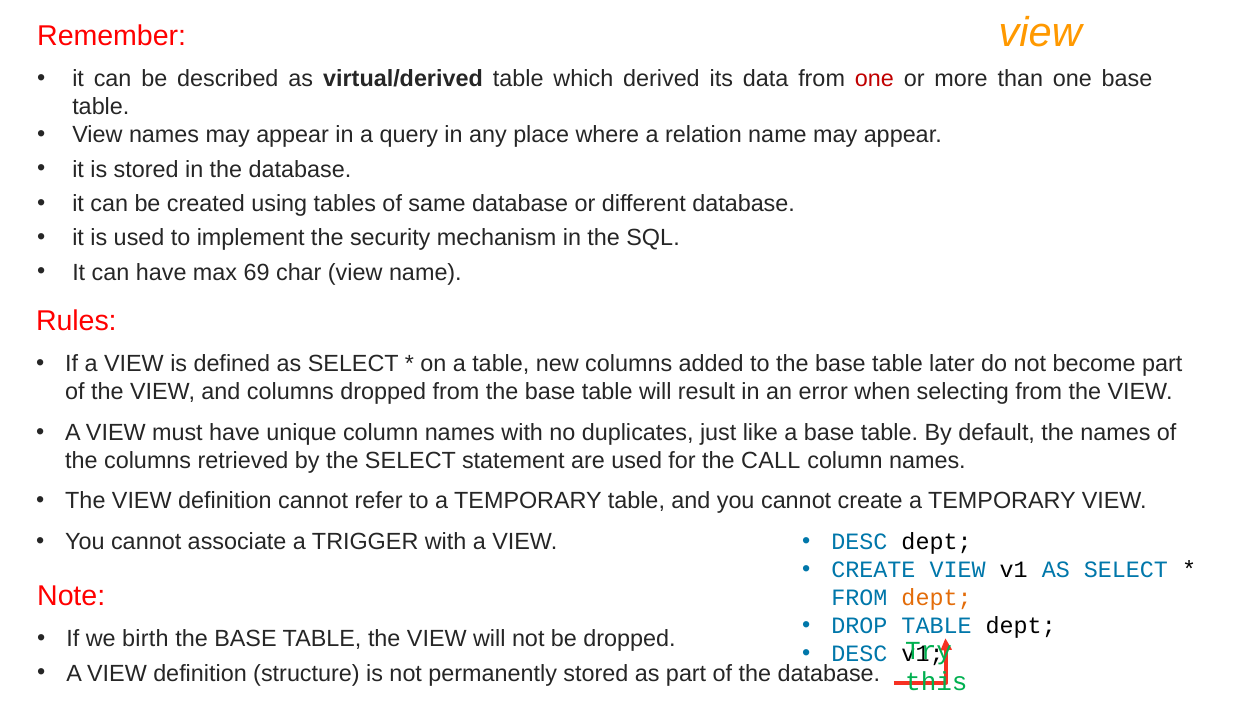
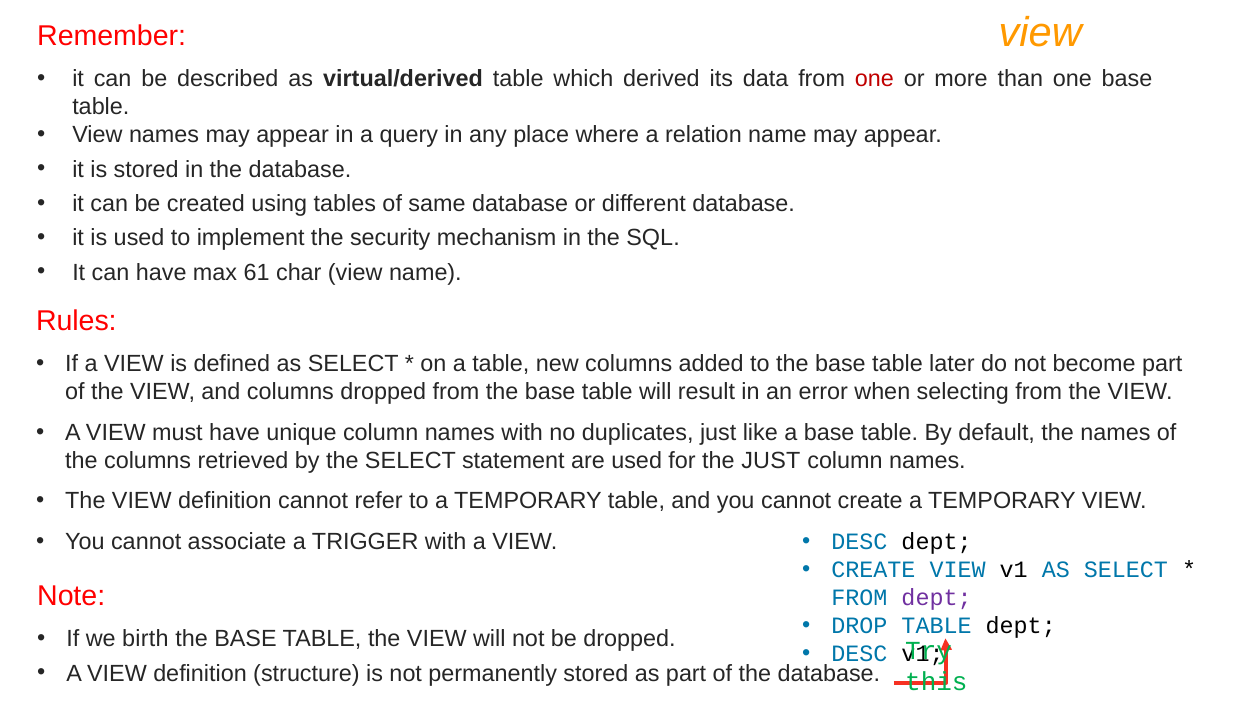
69: 69 -> 61
the CALL: CALL -> JUST
dept at (937, 598) colour: orange -> purple
